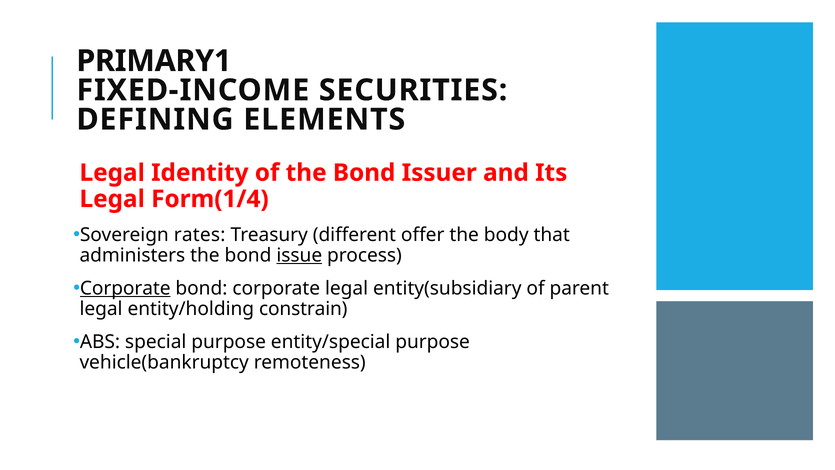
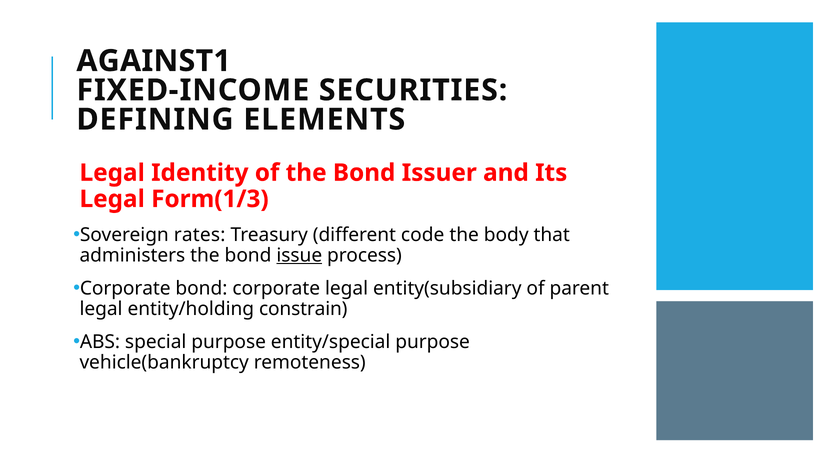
PRIMARY1: PRIMARY1 -> AGAINST1
Form(1/4: Form(1/4 -> Form(1/3
offer: offer -> code
Corporate at (125, 288) underline: present -> none
